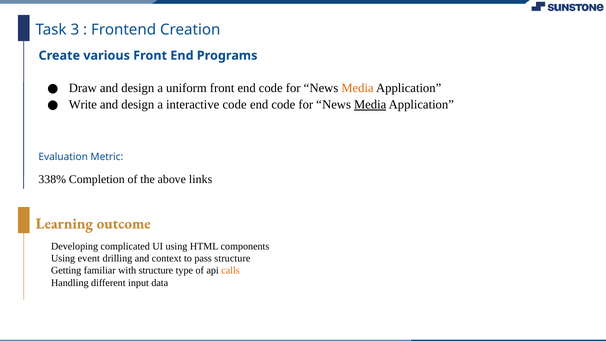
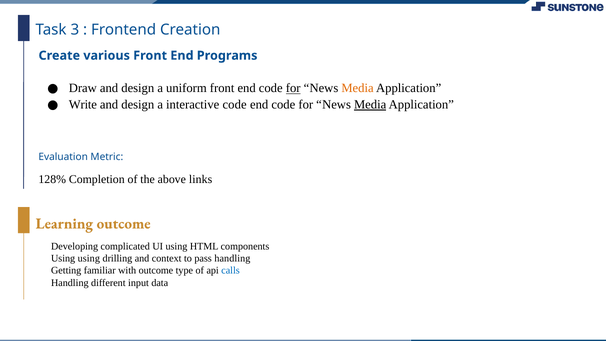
for at (293, 88) underline: none -> present
338%: 338% -> 128%
event at (89, 258): event -> using
pass structure: structure -> handling
with structure: structure -> outcome
calls colour: orange -> blue
